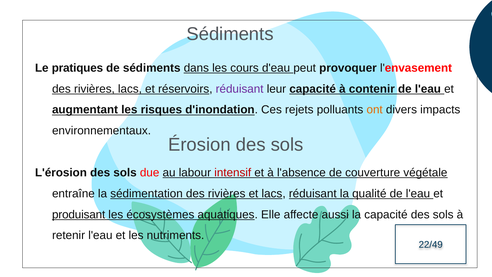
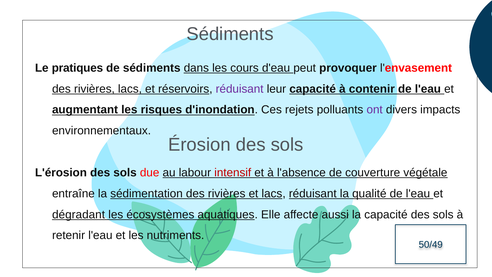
ont colour: orange -> purple
produisant: produisant -> dégradant
22/49: 22/49 -> 50/49
